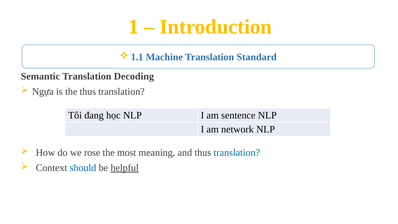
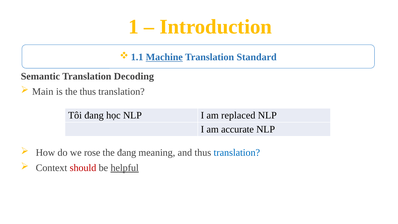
Machine underline: none -> present
Ngựa: Ngựa -> Main
sentence: sentence -> replaced
network: network -> accurate
the most: most -> đang
should colour: blue -> red
